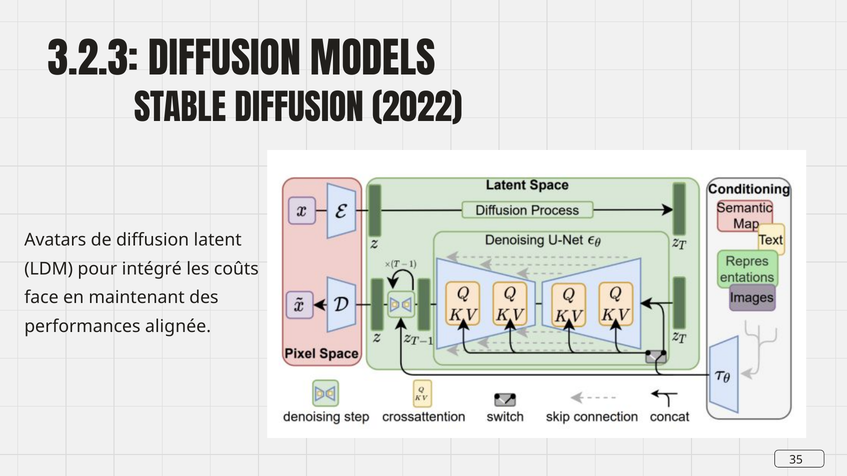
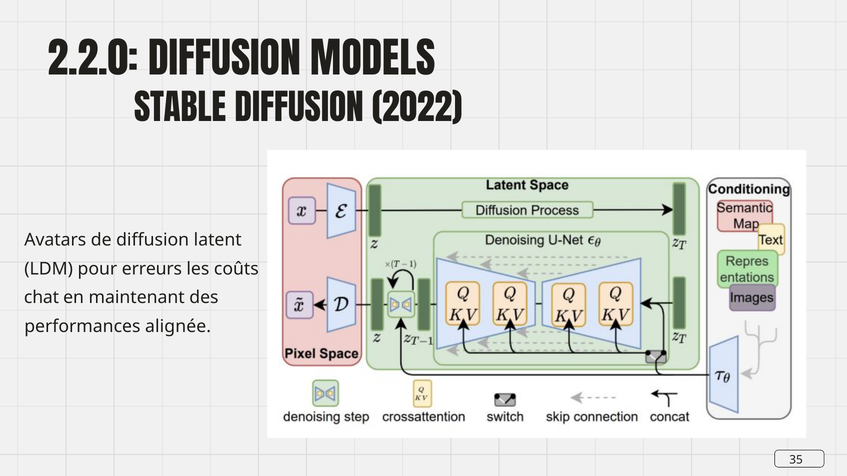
3.2.3: 3.2.3 -> 2.2.0
intégré: intégré -> erreurs
face: face -> chat
